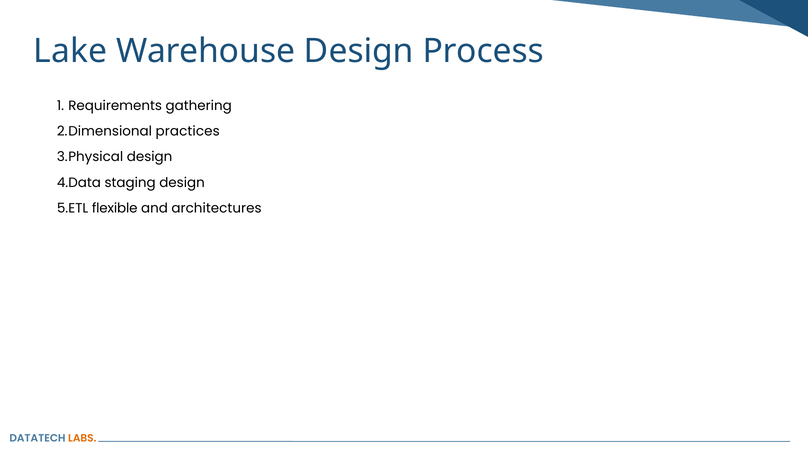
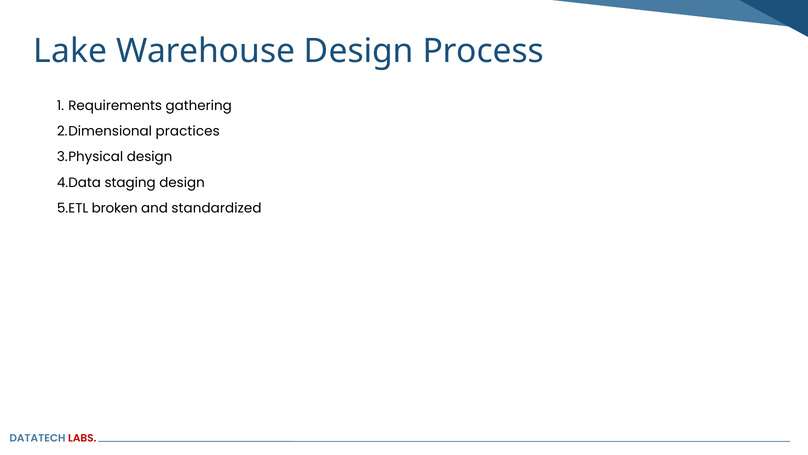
flexible: flexible -> broken
architectures: architectures -> standardized
LABS colour: orange -> red
